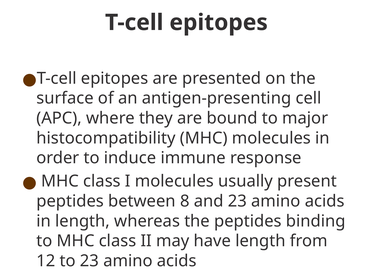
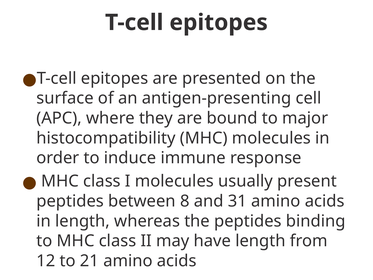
and 23: 23 -> 31
to 23: 23 -> 21
